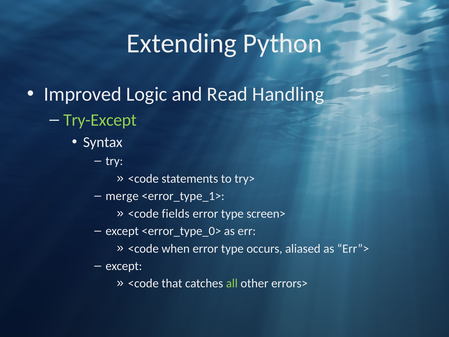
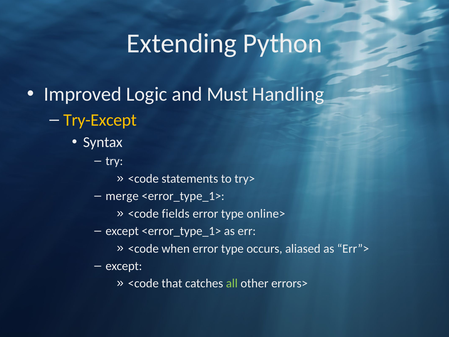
Read: Read -> Must
Try-Except colour: light green -> yellow
screen>: screen> -> online>
except <error_type_0>: <error_type_0> -> <error_type_1>
